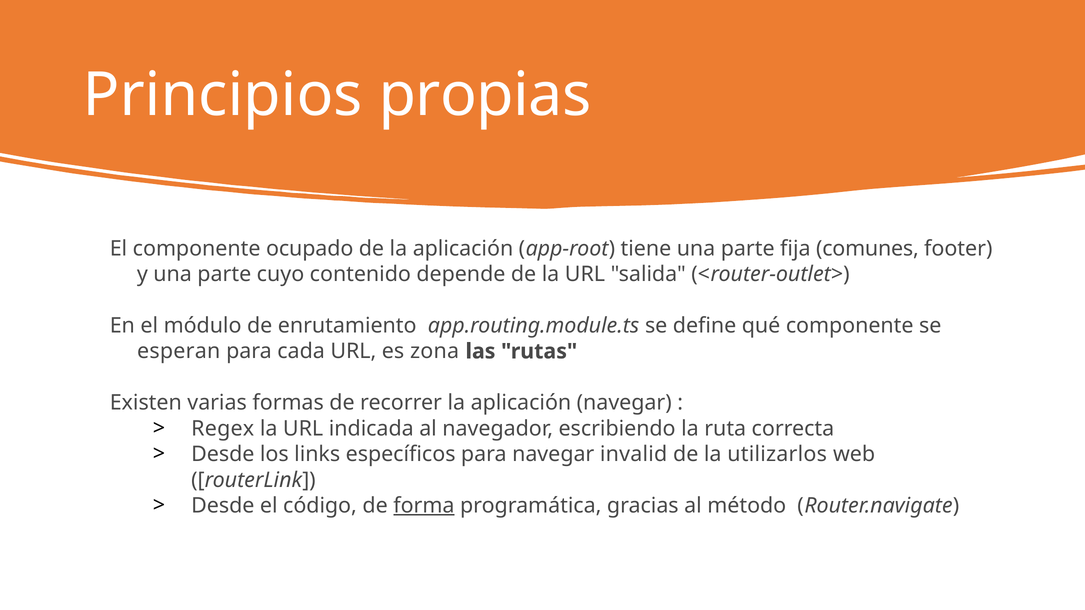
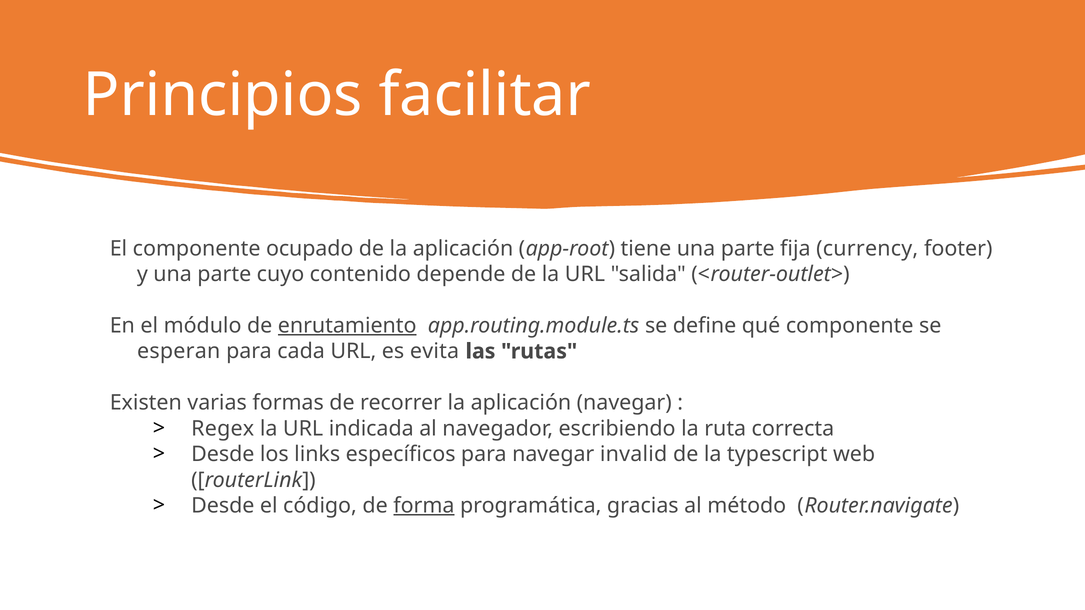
propias: propias -> facilitar
comunes: comunes -> currency
enrutamiento underline: none -> present
zona: zona -> evita
utilizarlos: utilizarlos -> typescript
